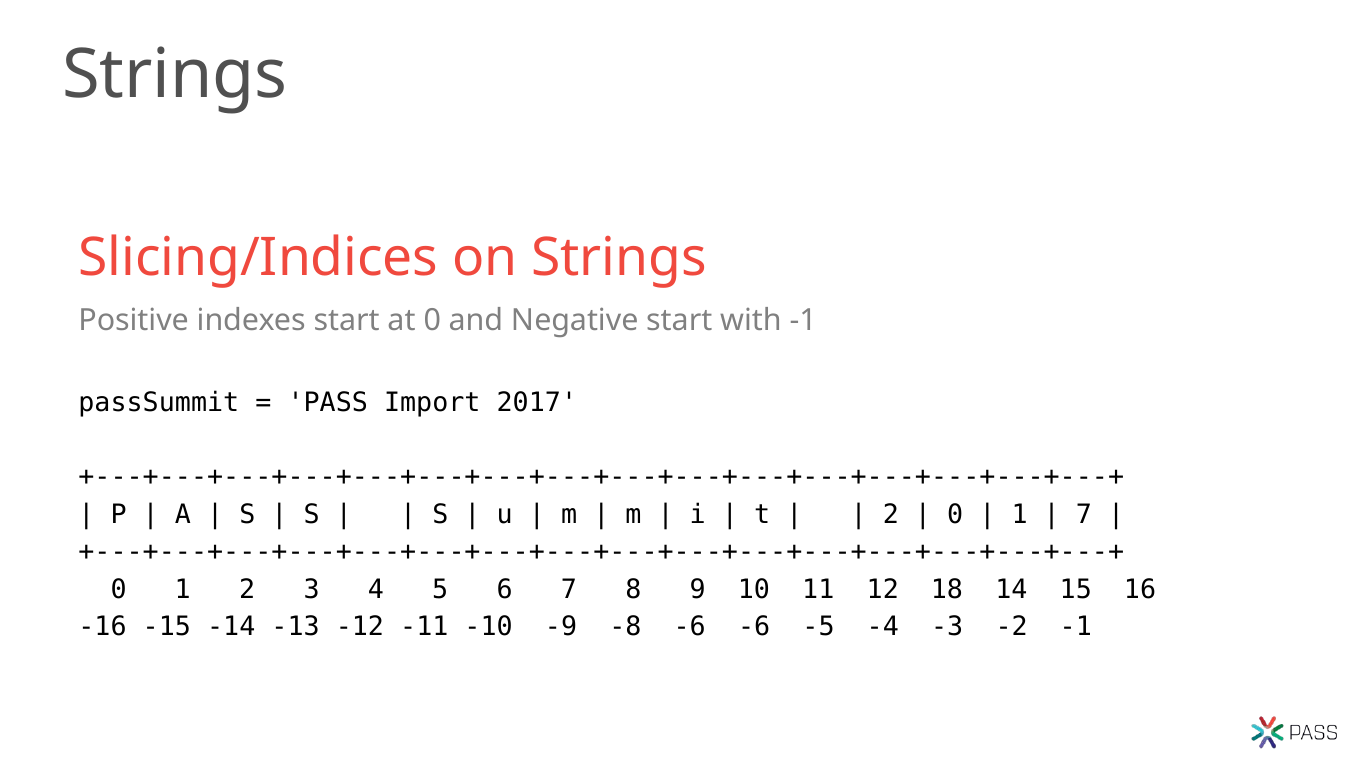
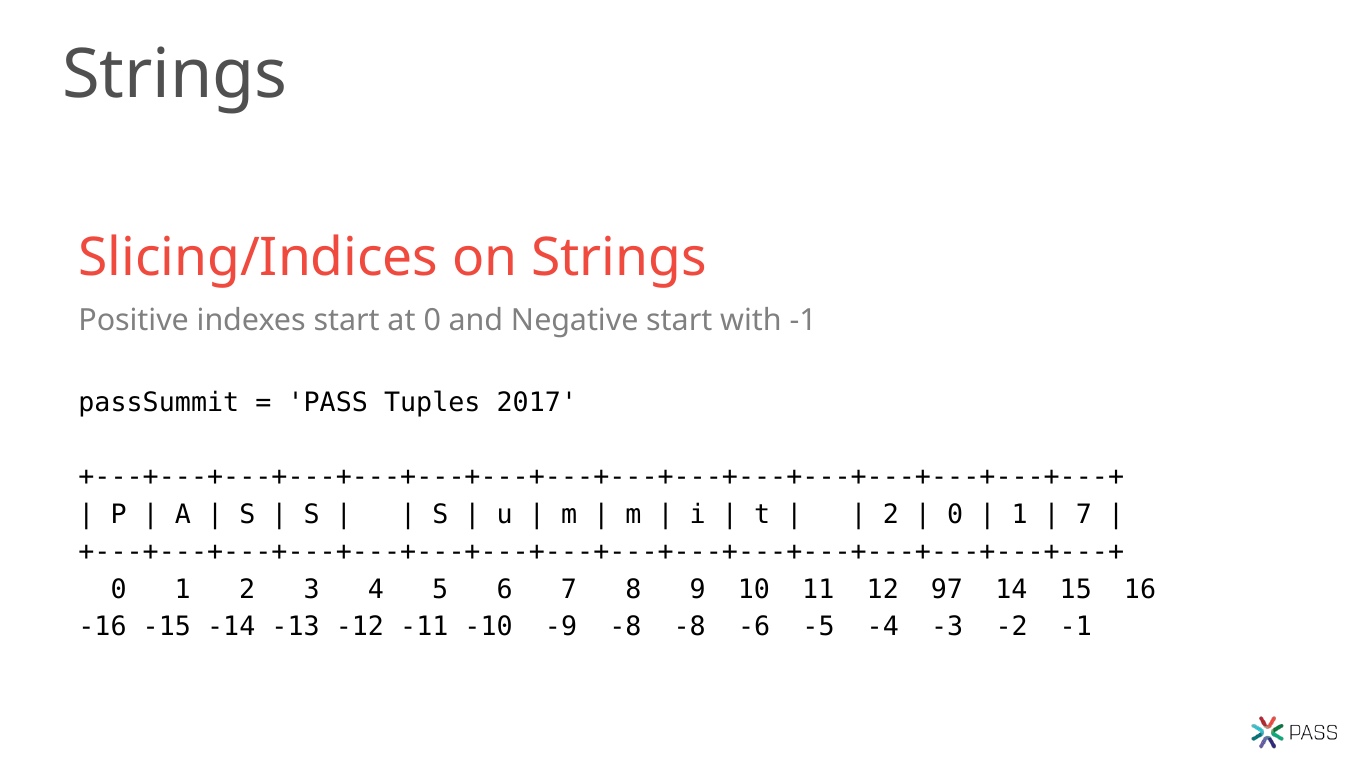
Import: Import -> Tuples
18: 18 -> 97
-8 -6: -6 -> -8
